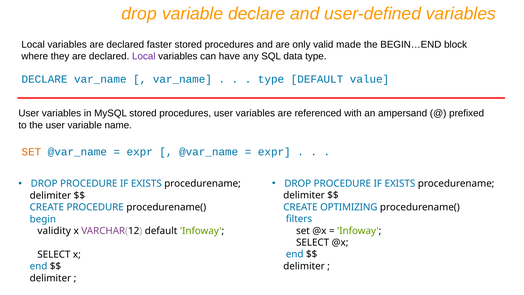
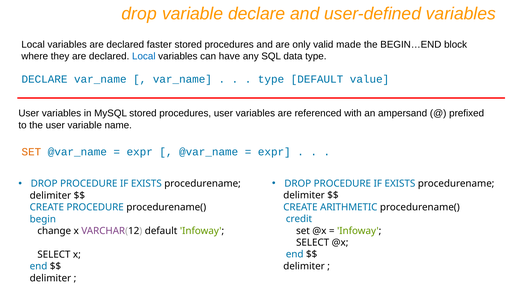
Local at (144, 56) colour: purple -> blue
OPTIMIZING: OPTIMIZING -> ARITHMETIC
filters: filters -> credit
validity: validity -> change
